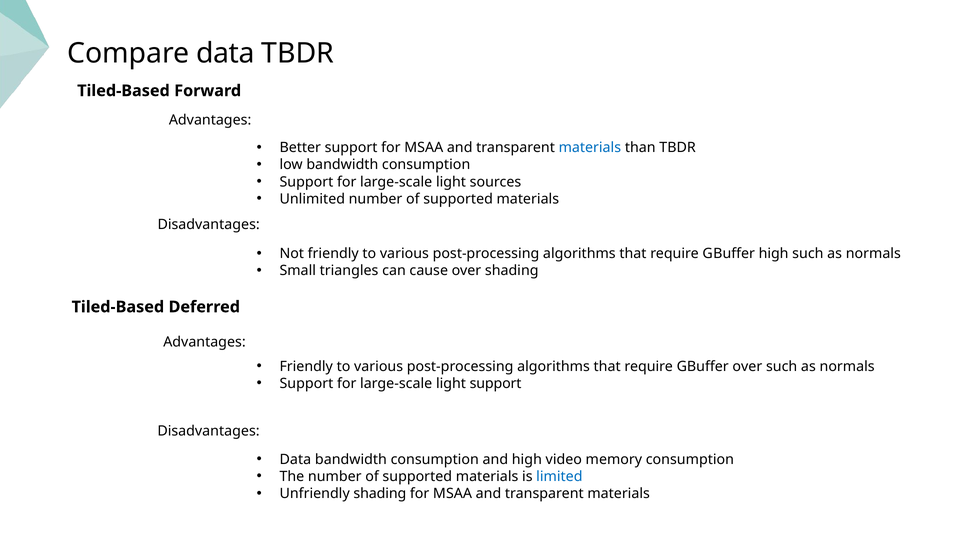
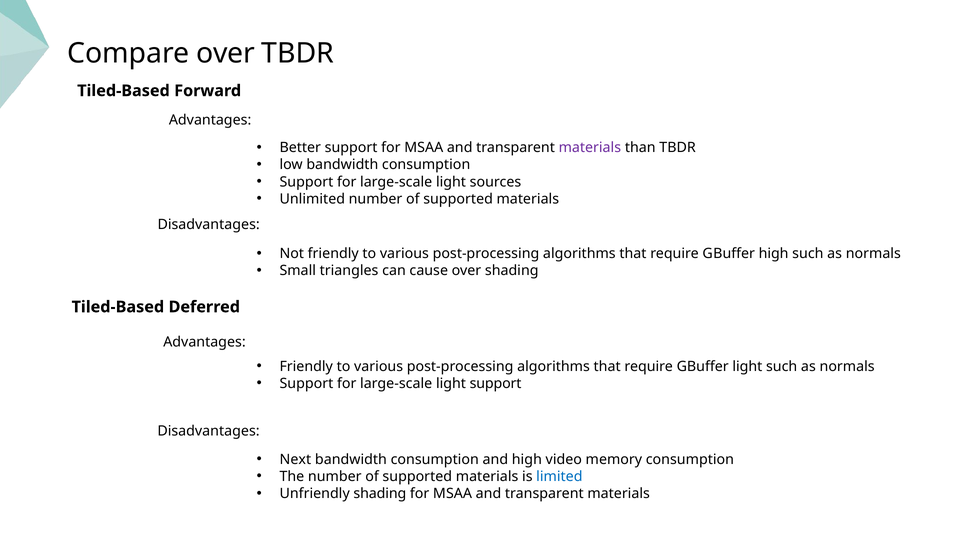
Compare data: data -> over
materials at (590, 148) colour: blue -> purple
GBuffer over: over -> light
Data at (295, 460): Data -> Next
